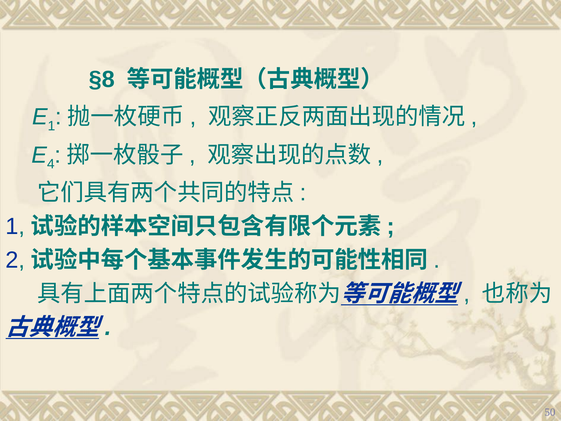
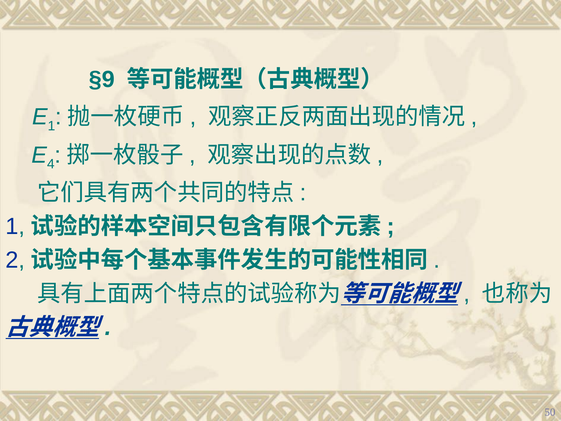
§8: §8 -> §9
